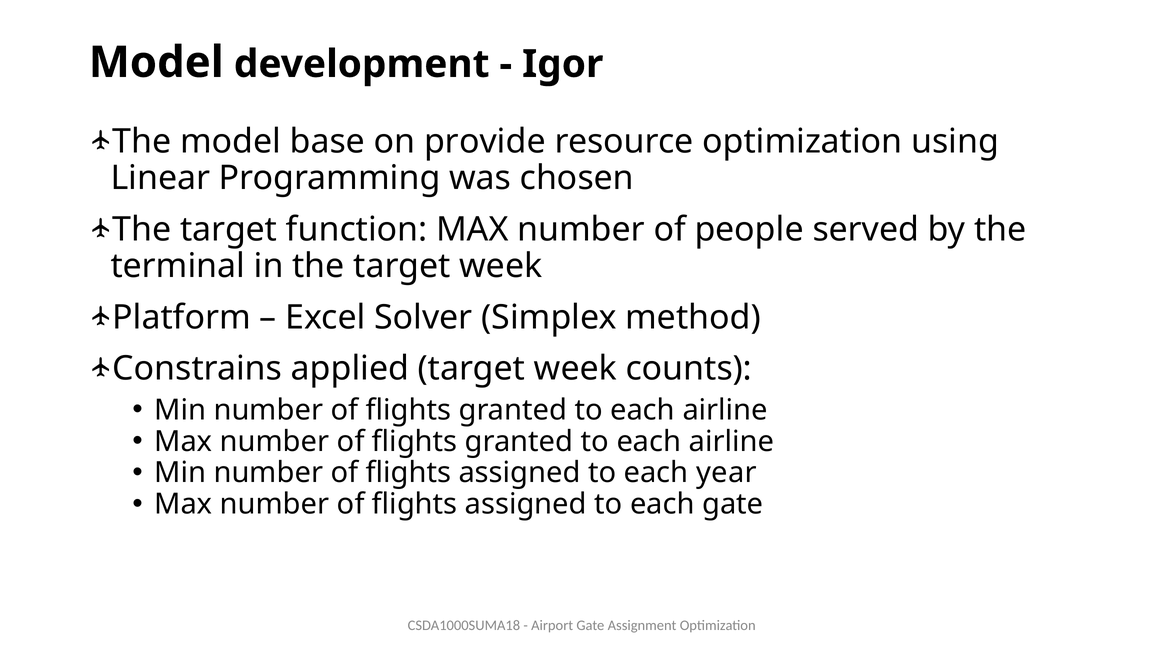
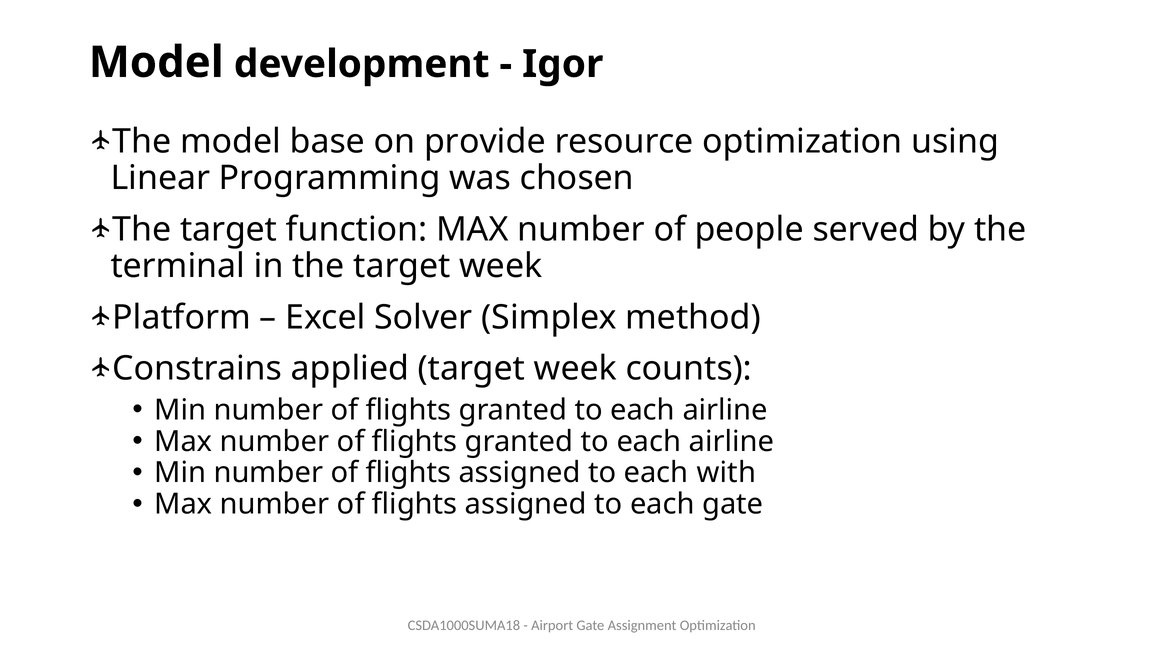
year: year -> with
